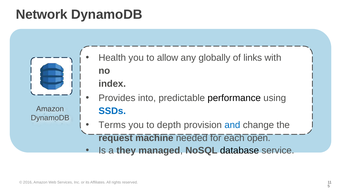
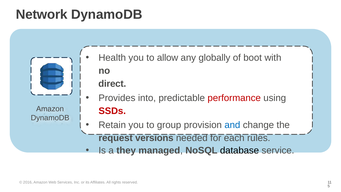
links: links -> boot
index: index -> direct
performance colour: black -> red
SSDs colour: blue -> red
Terms: Terms -> Retain
depth: depth -> group
machine: machine -> versions
open: open -> rules
